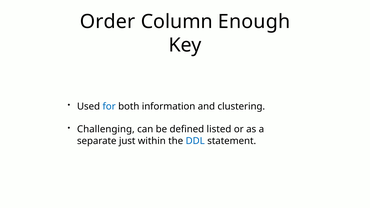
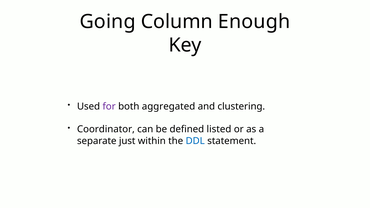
Order: Order -> Going
for colour: blue -> purple
information: information -> aggregated
Challenging: Challenging -> Coordinator
